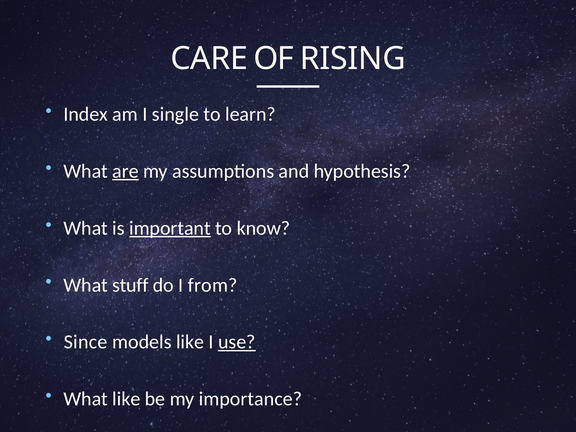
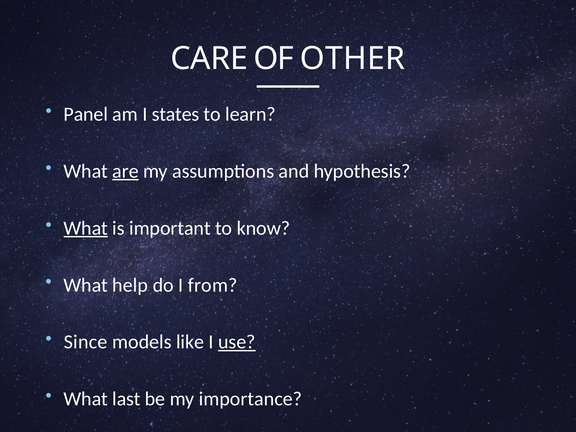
RISING: RISING -> OTHER
Index: Index -> Panel
single: single -> states
What at (86, 228) underline: none -> present
important underline: present -> none
stuff: stuff -> help
What like: like -> last
